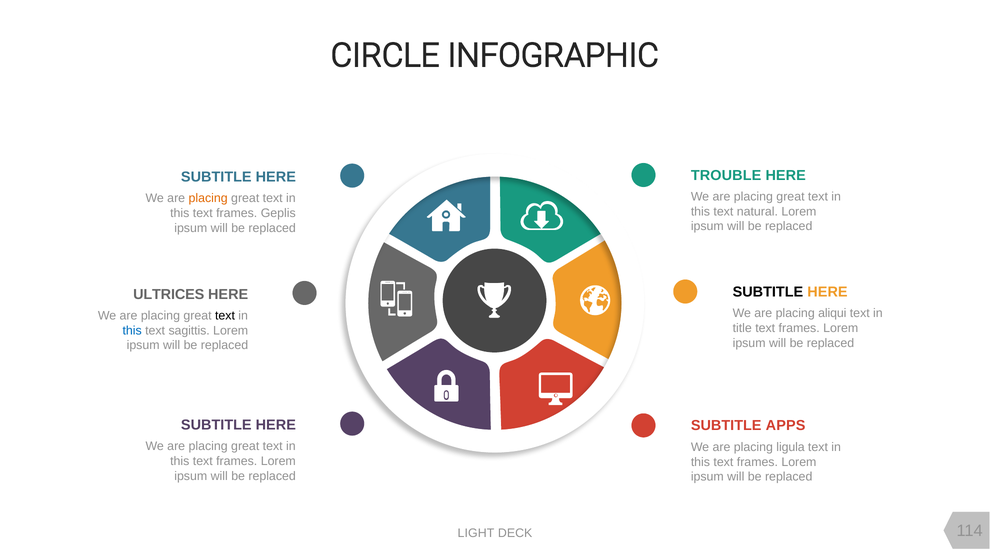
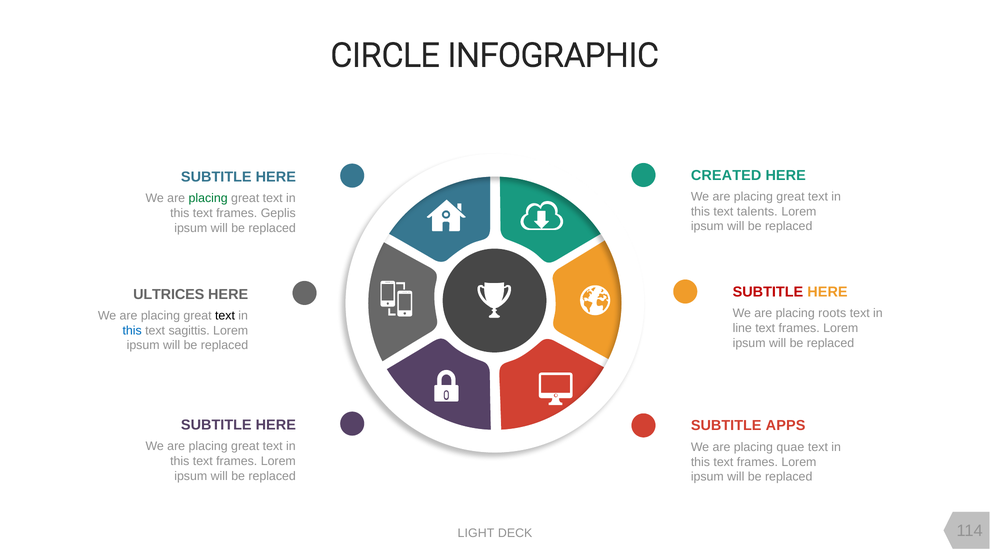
TROUBLE: TROUBLE -> CREATED
placing at (208, 198) colour: orange -> green
natural: natural -> talents
SUBTITLE at (768, 292) colour: black -> red
aliqui: aliqui -> roots
title: title -> line
ligula: ligula -> quae
